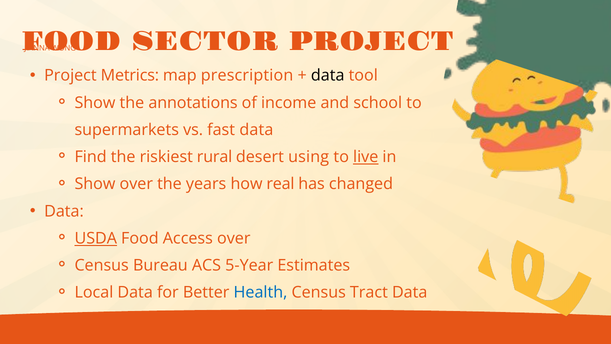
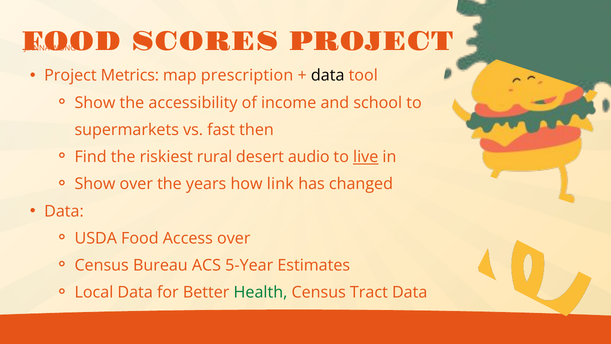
SECTOR: SECTOR -> SCORES
annotations: annotations -> accessibility
fast data: data -> then
using: using -> audio
real: real -> link
USDA underline: present -> none
Health colour: blue -> green
